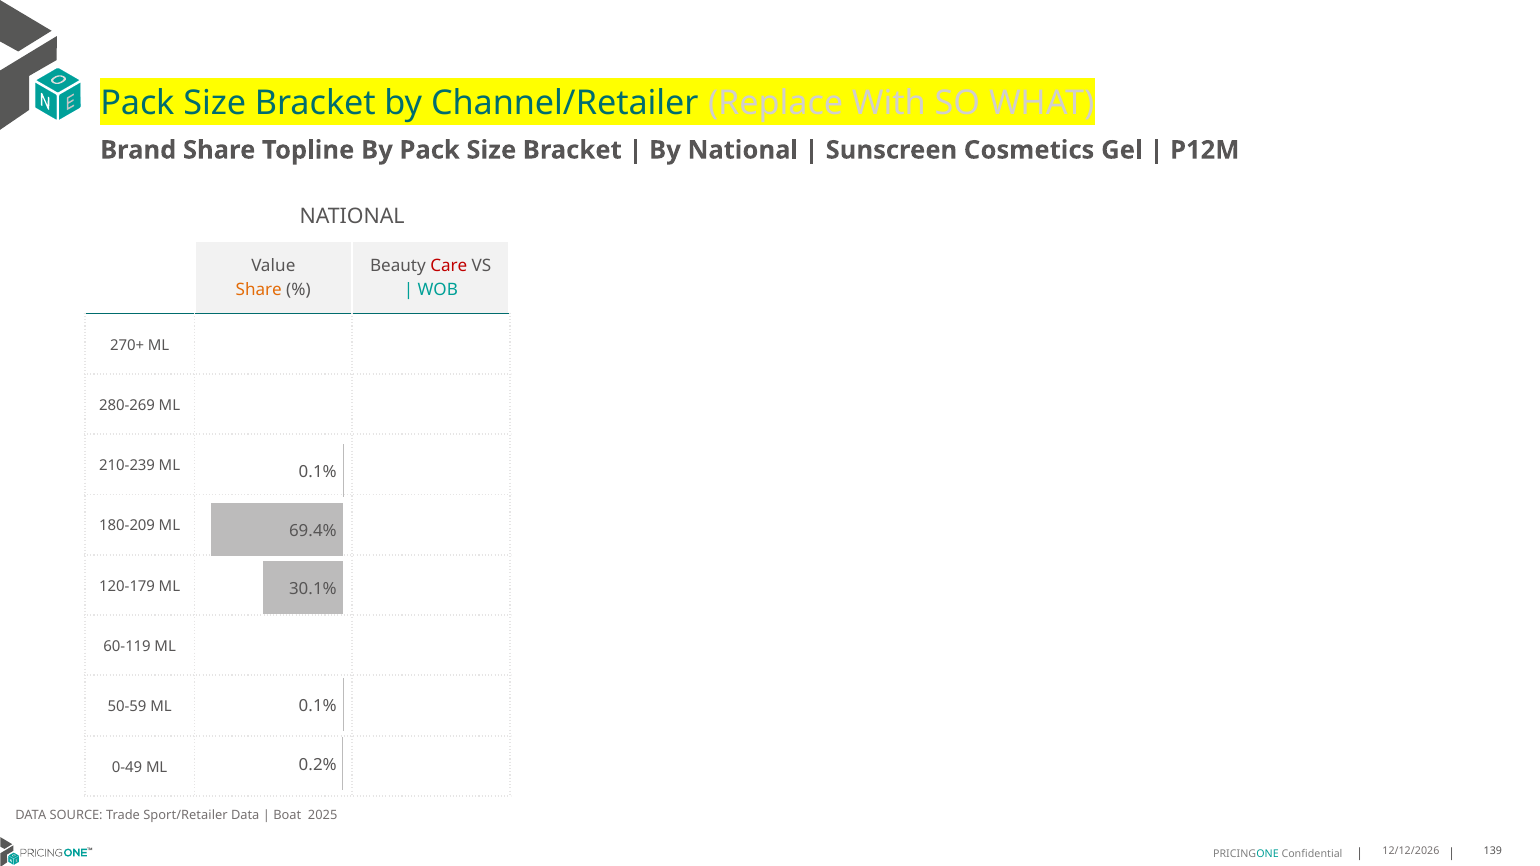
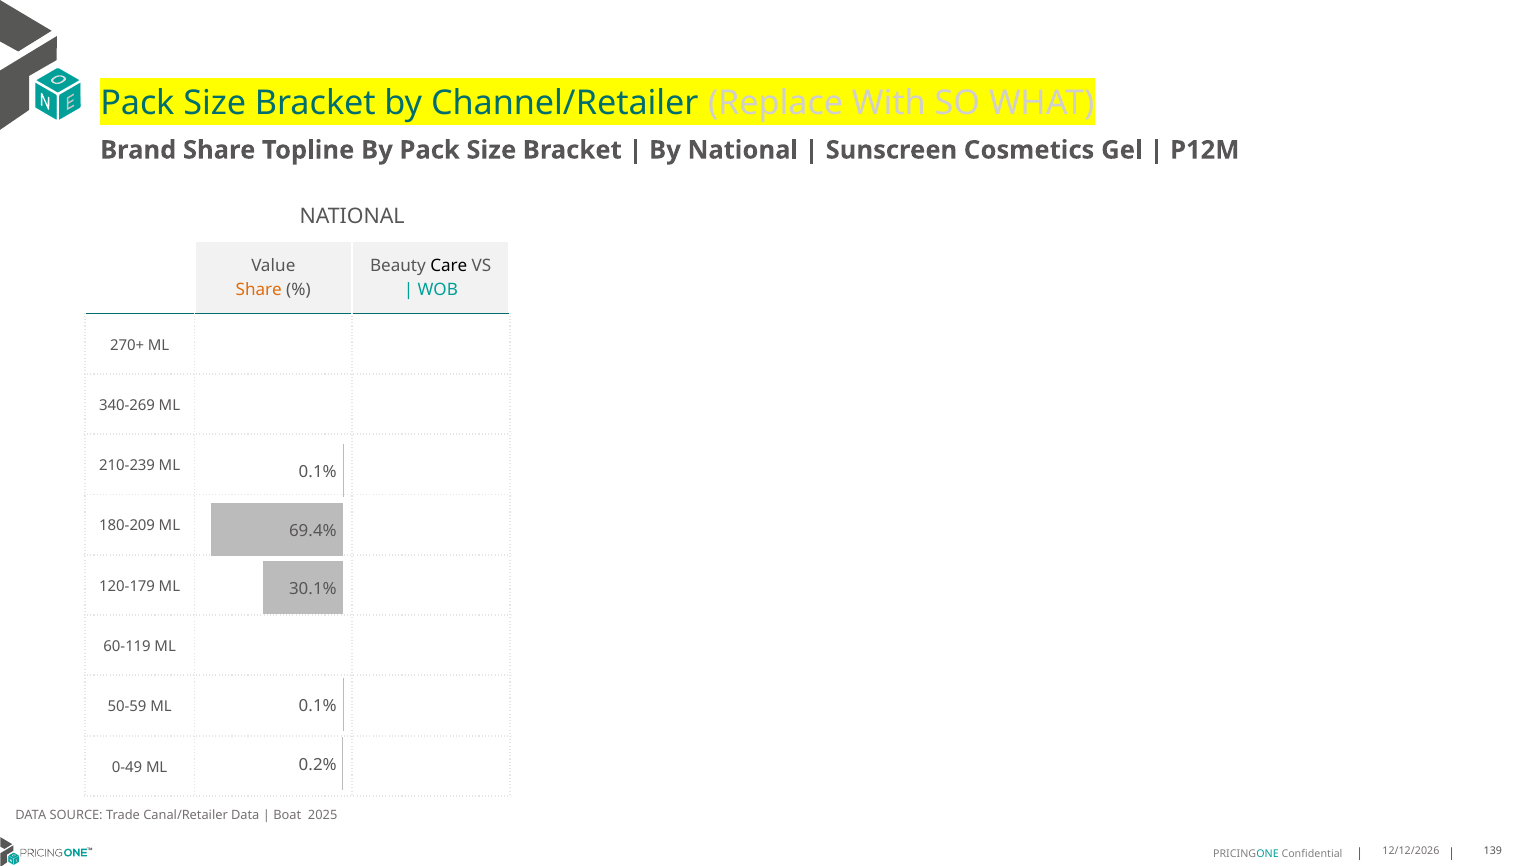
Care colour: red -> black
280-269: 280-269 -> 340-269
Sport/Retailer: Sport/Retailer -> Canal/Retailer
